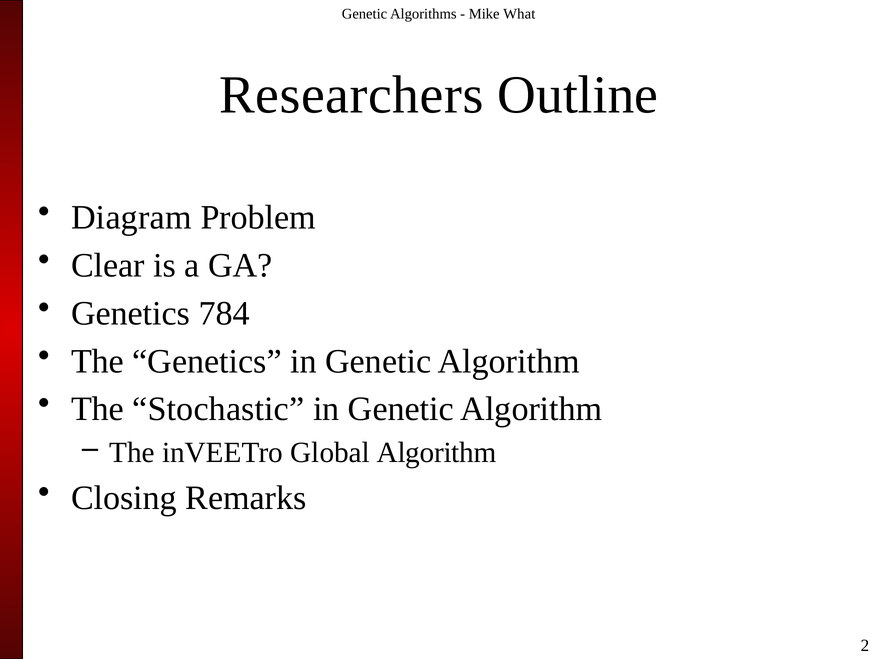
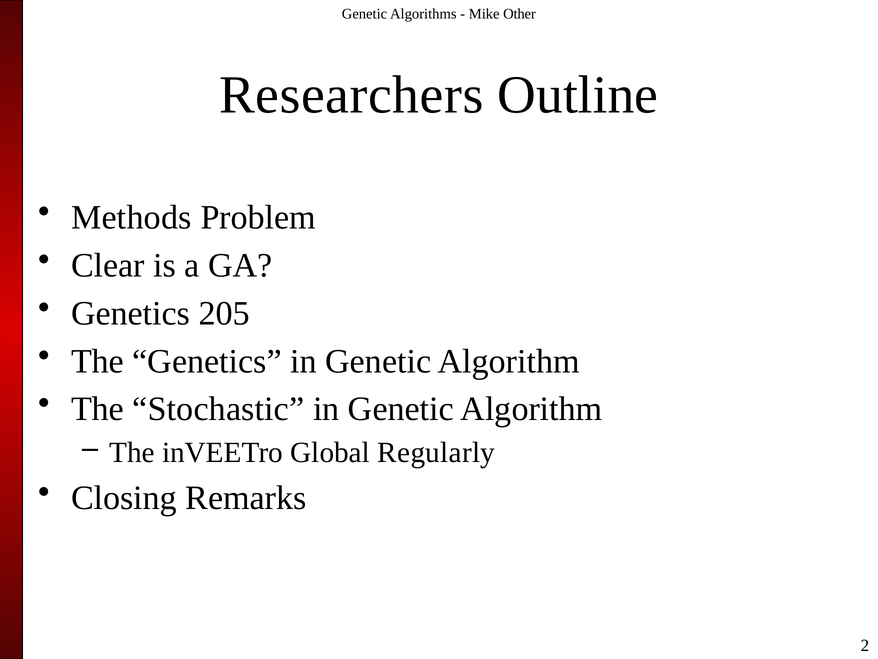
What: What -> Other
Diagram: Diagram -> Methods
784: 784 -> 205
Global Algorithm: Algorithm -> Regularly
